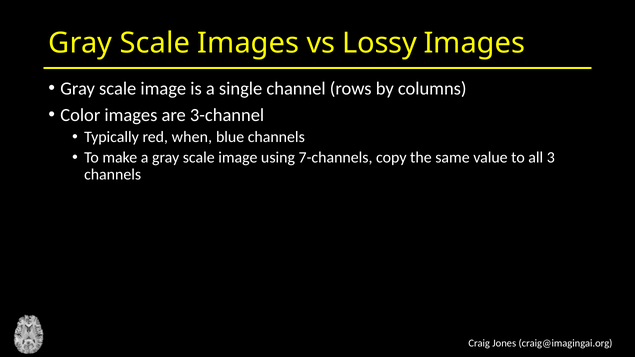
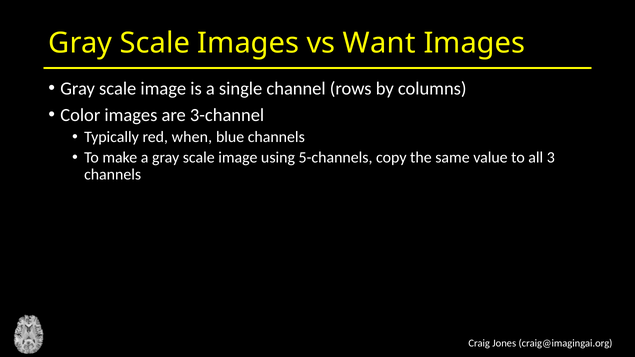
Lossy: Lossy -> Want
7-channels: 7-channels -> 5-channels
